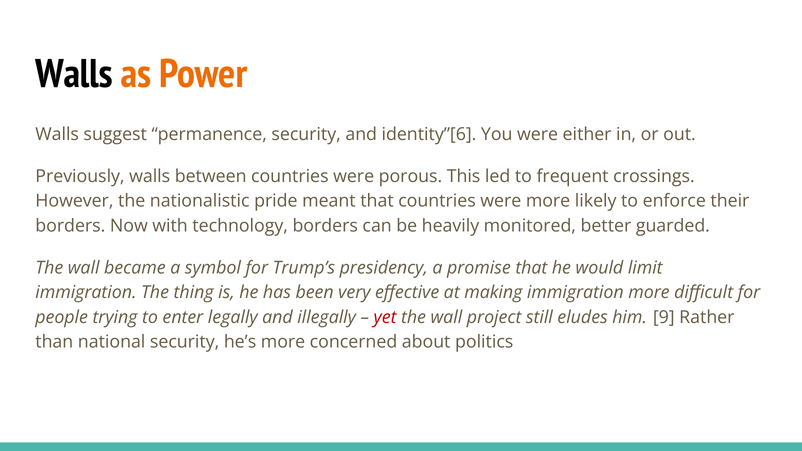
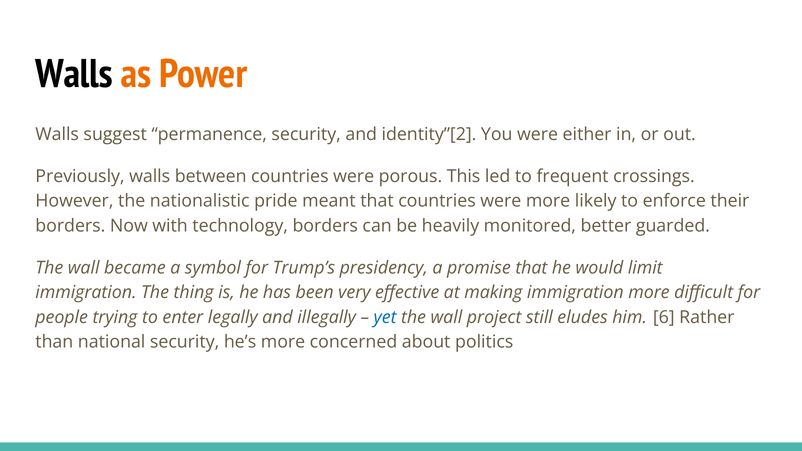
identity”[6: identity”[6 -> identity”[2
yet colour: red -> blue
9: 9 -> 6
